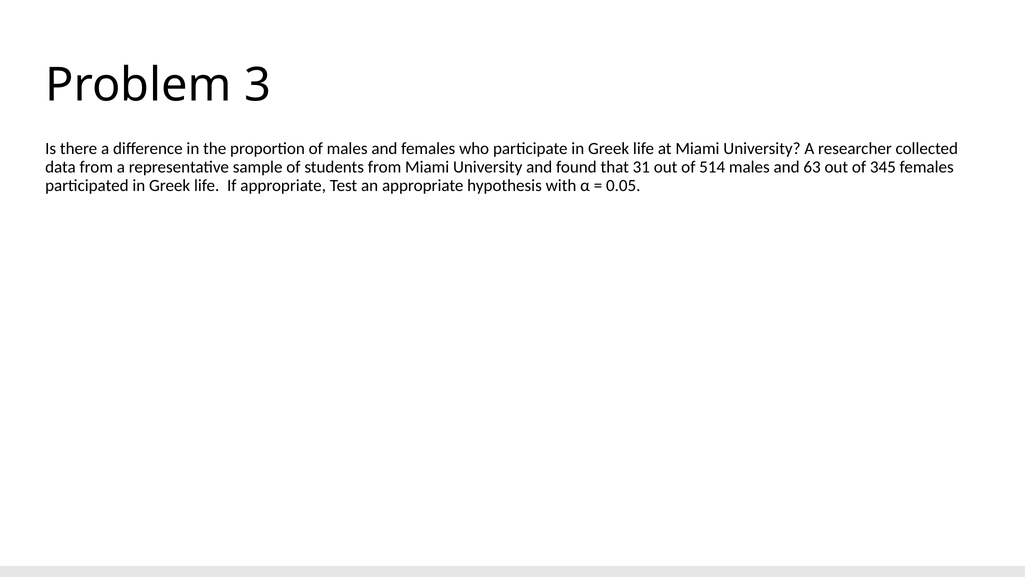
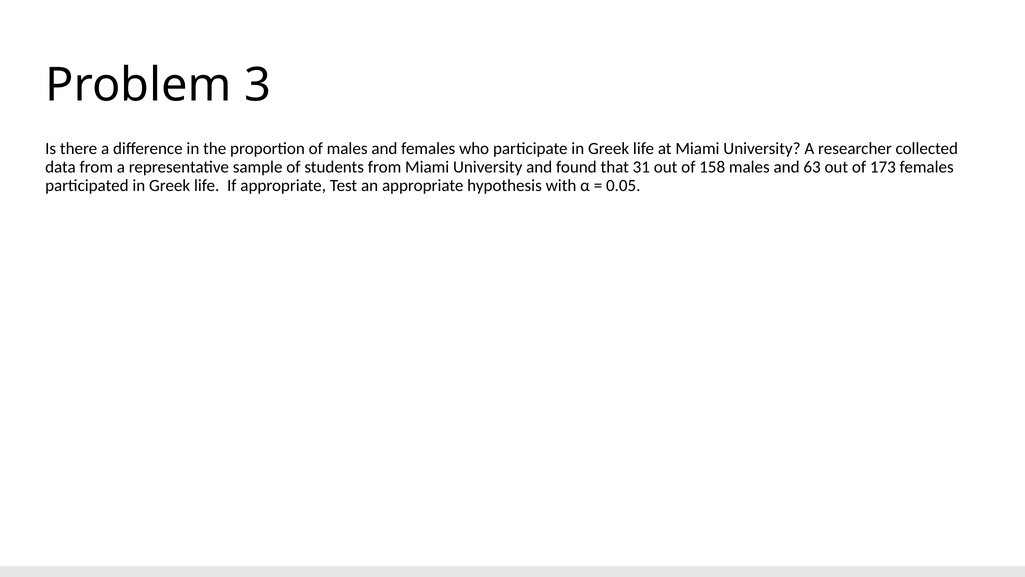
514: 514 -> 158
345: 345 -> 173
